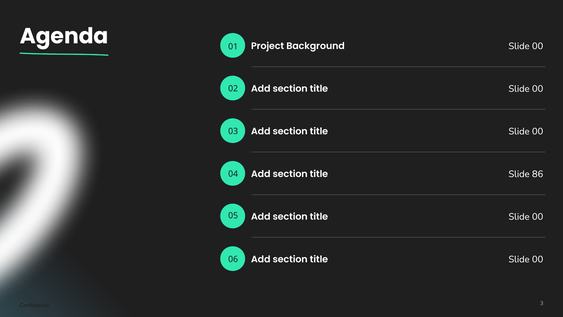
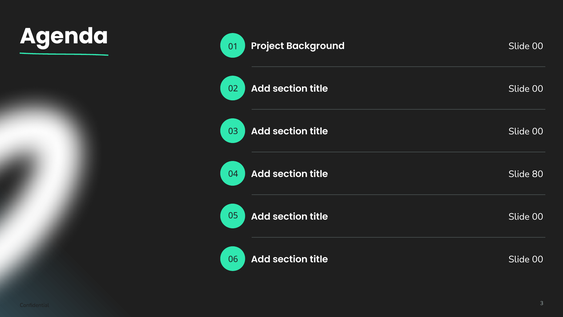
86: 86 -> 80
